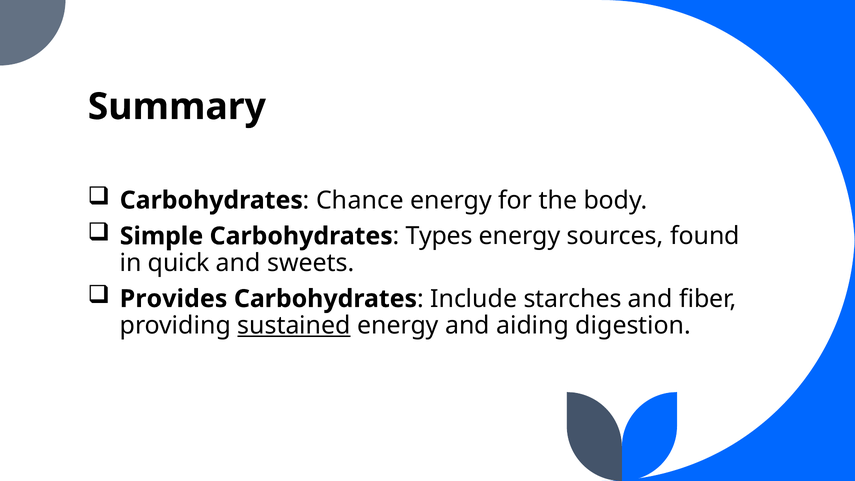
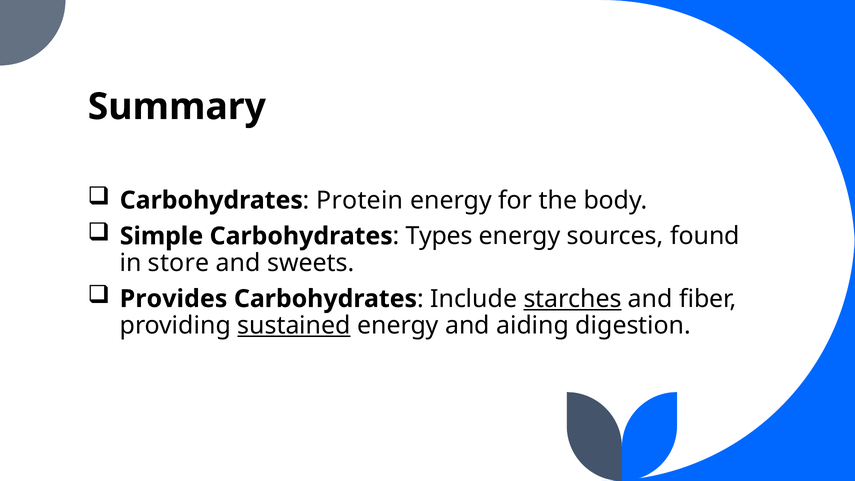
Chance: Chance -> Protein
quick: quick -> store
starches underline: none -> present
